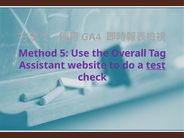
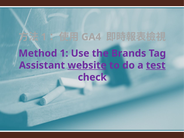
Method 5: 5 -> 1
Overall: Overall -> Brands
website underline: none -> present
